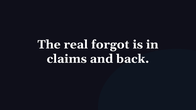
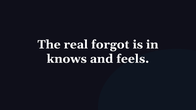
claims: claims -> knows
back: back -> feels
